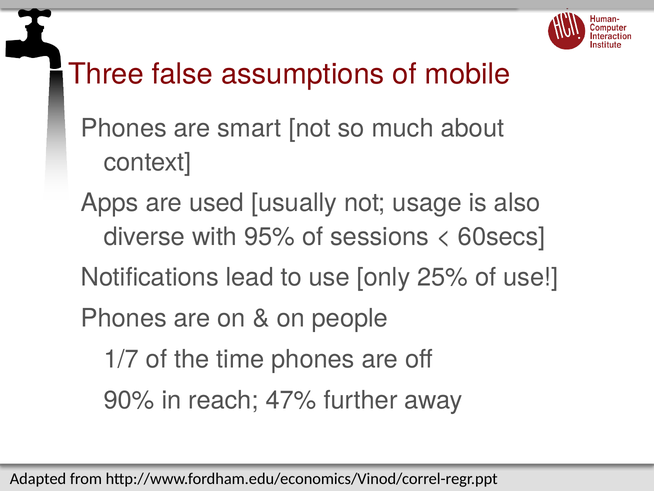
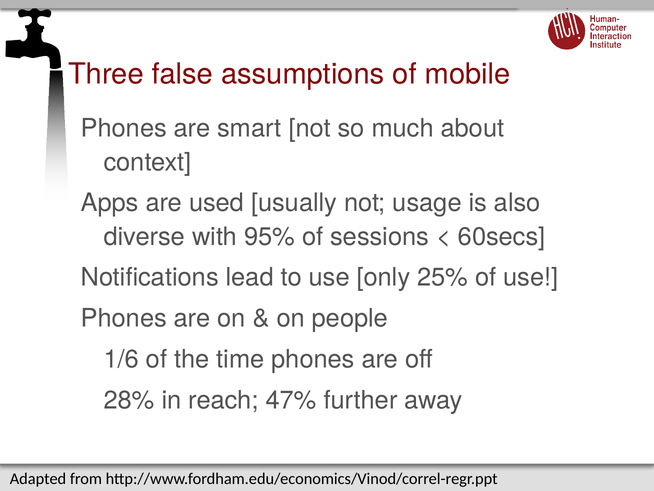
1/7: 1/7 -> 1/6
90%: 90% -> 28%
